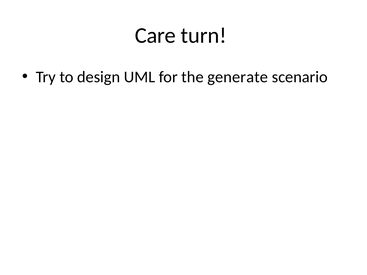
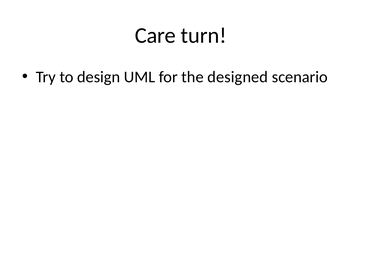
generate: generate -> designed
